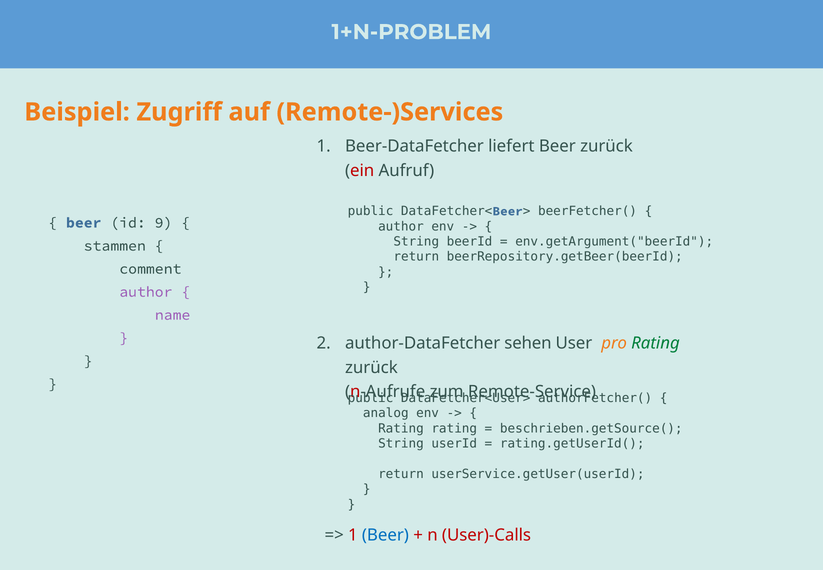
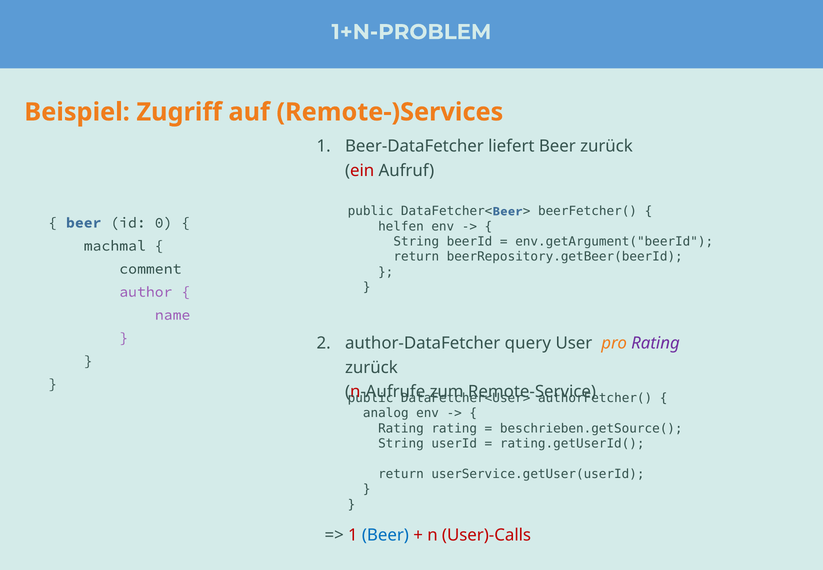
9: 9 -> 0
author at (401, 226): author -> helfen
stammen: stammen -> machmal
sehen: sehen -> query
Rating at (656, 343) colour: green -> purple
